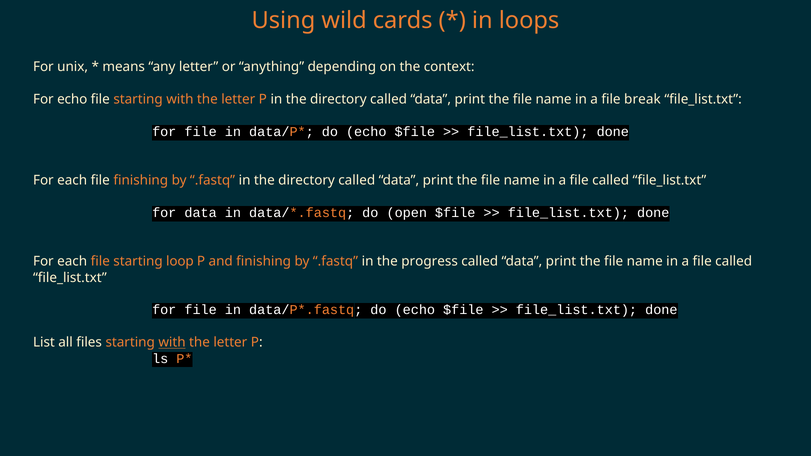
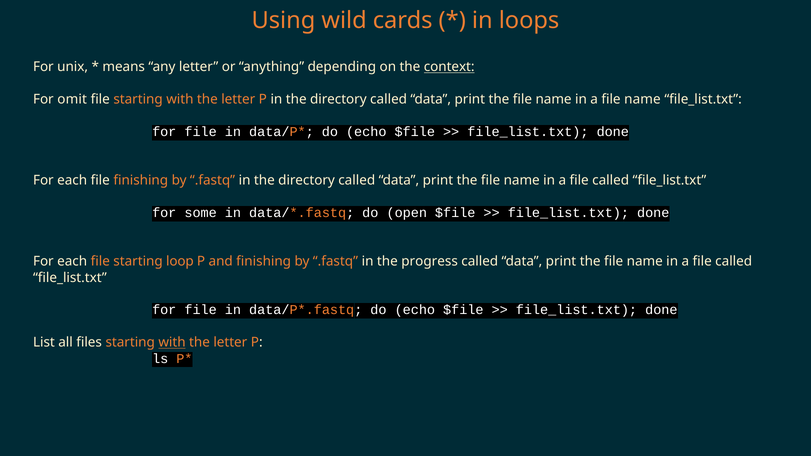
context underline: none -> present
For echo: echo -> omit
a file break: break -> name
for data: data -> some
